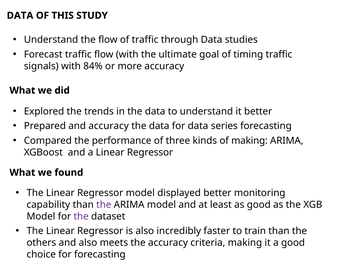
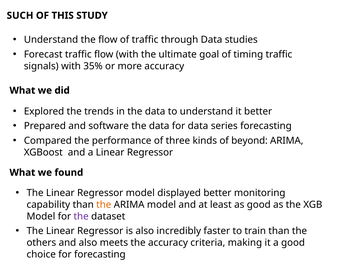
DATA at (20, 16): DATA -> SUCH
84%: 84% -> 35%
and accuracy: accuracy -> software
of making: making -> beyond
the at (104, 204) colour: purple -> orange
